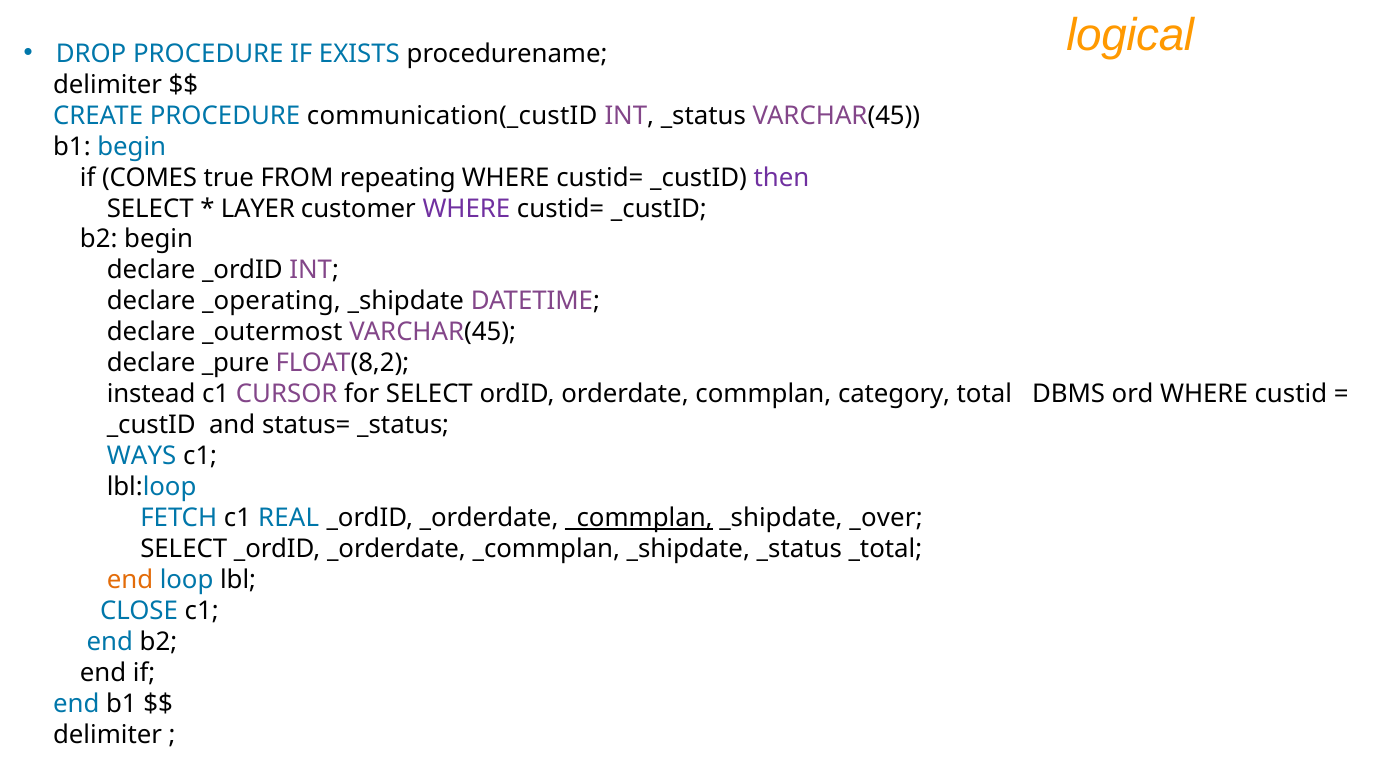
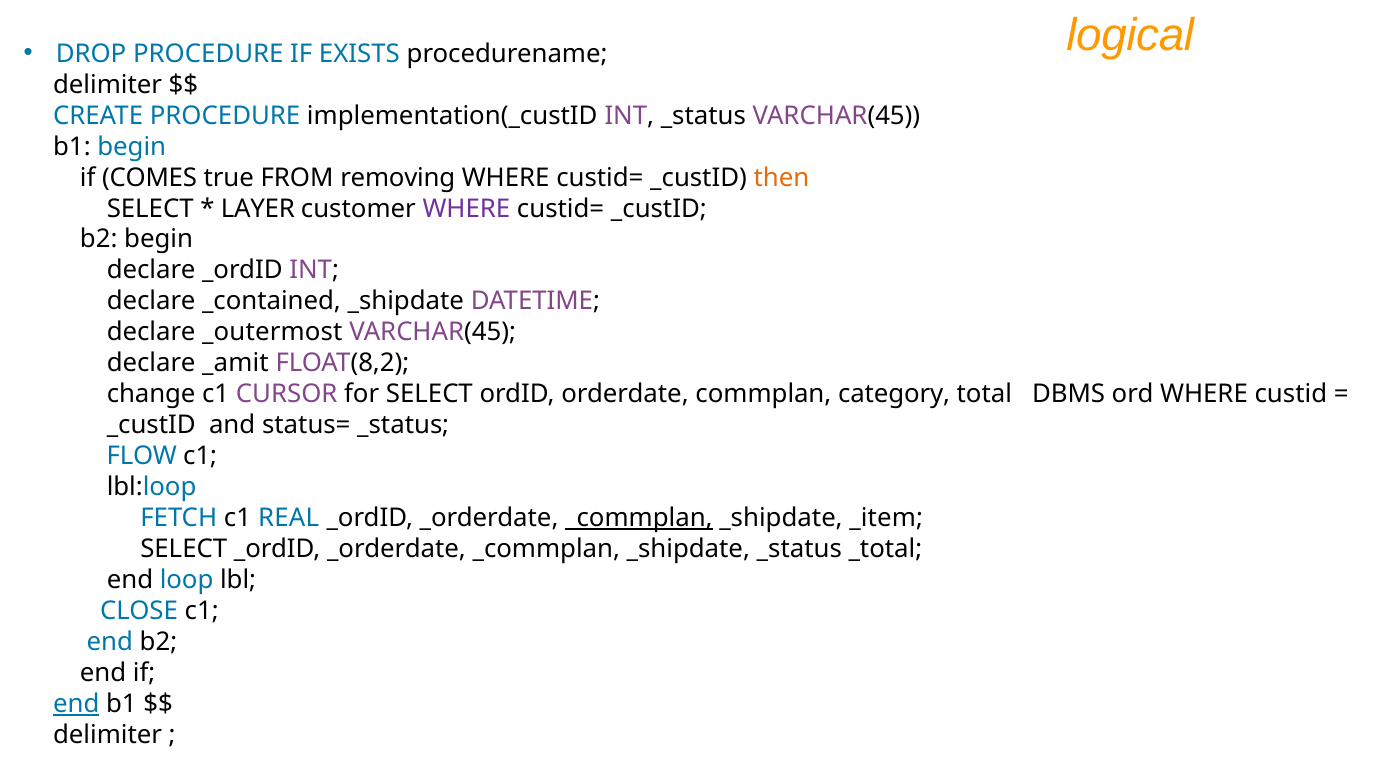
communication(_custID: communication(_custID -> implementation(_custID
repeating: repeating -> removing
then colour: purple -> orange
_operating: _operating -> _contained
_pure: _pure -> _amit
instead: instead -> change
WAYS: WAYS -> FLOW
_over: _over -> _item
end at (130, 580) colour: orange -> black
end at (76, 704) underline: none -> present
